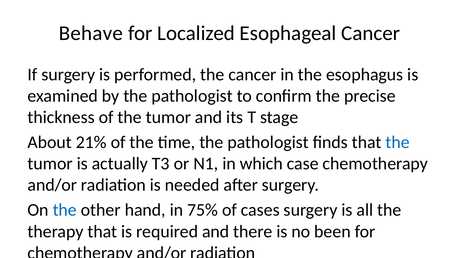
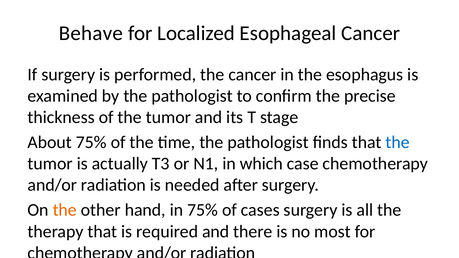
About 21%: 21% -> 75%
the at (65, 210) colour: blue -> orange
been: been -> most
